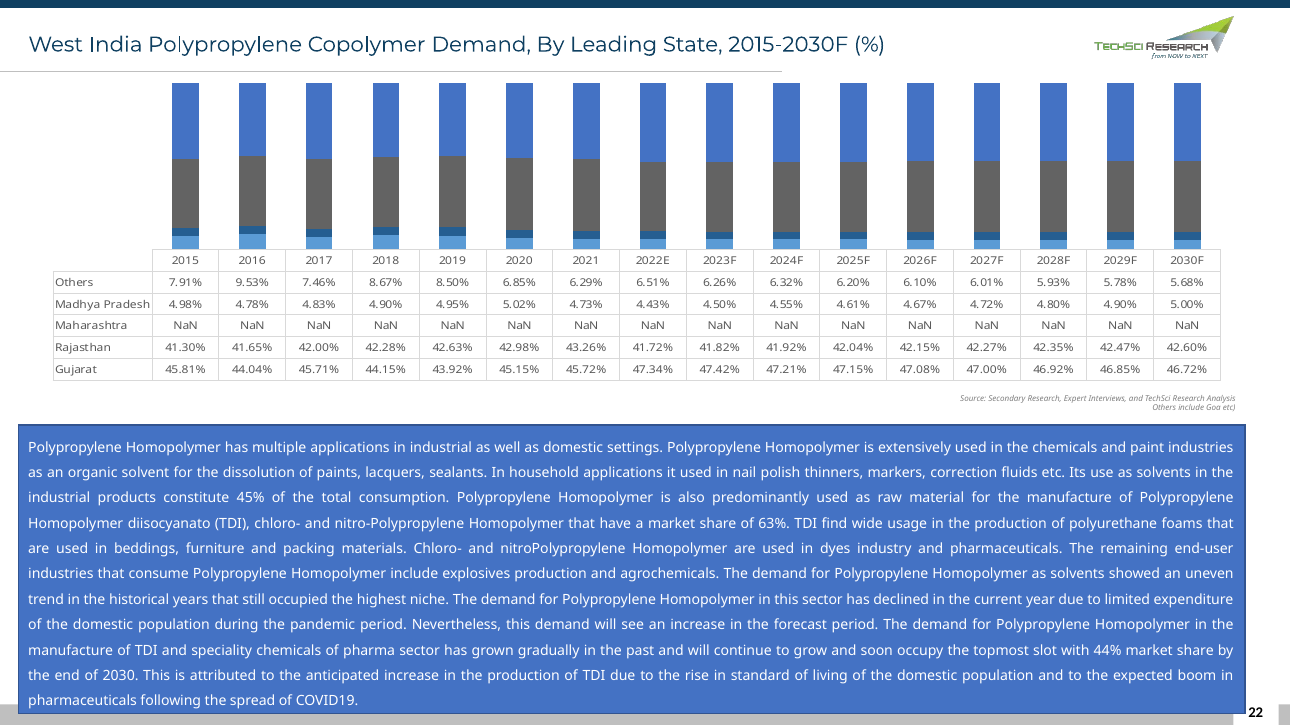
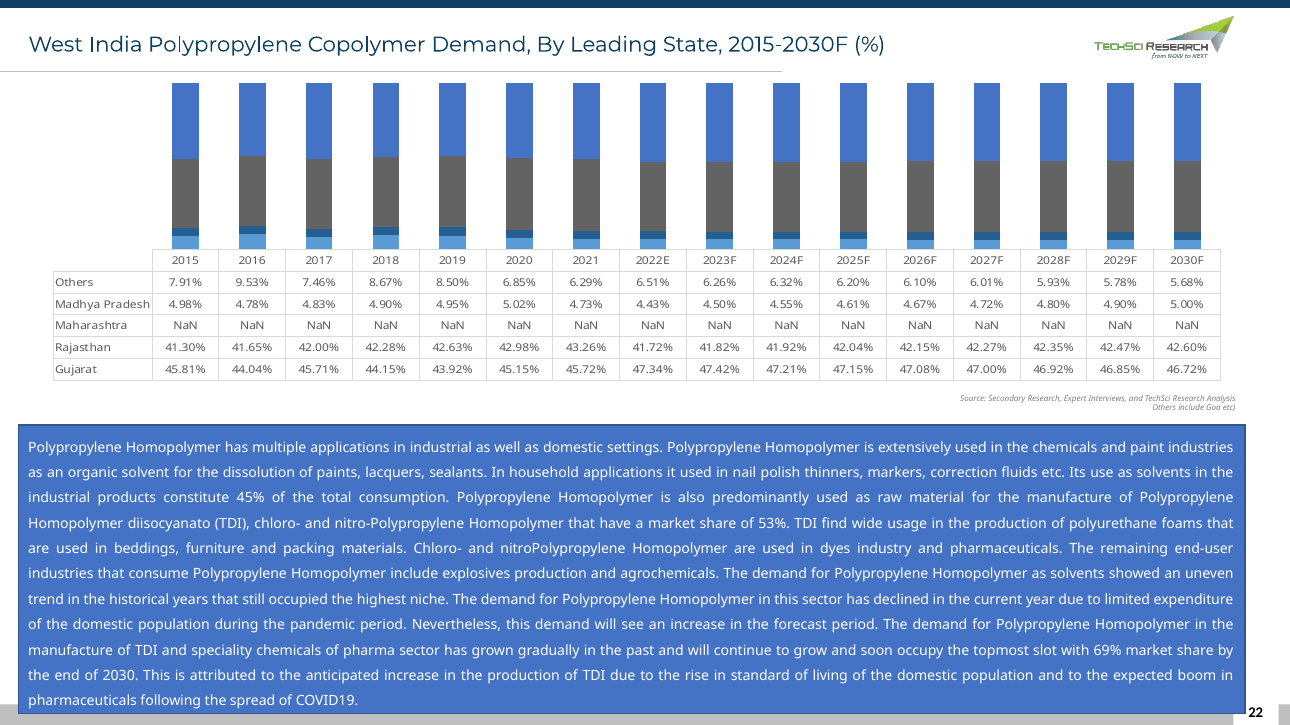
63%: 63% -> 53%
44%: 44% -> 69%
